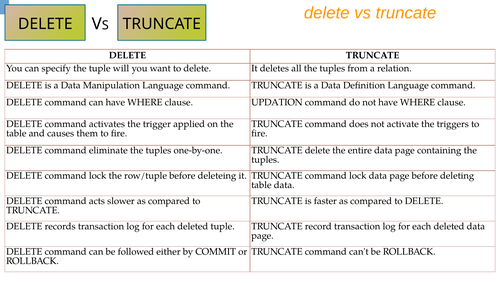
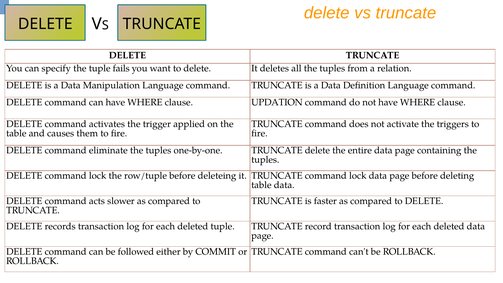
will: will -> fails
